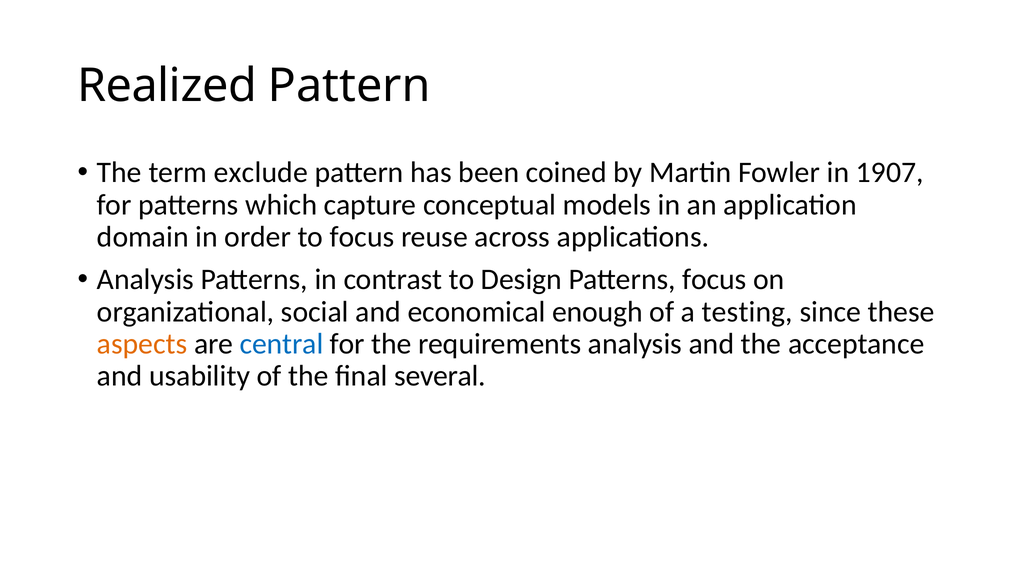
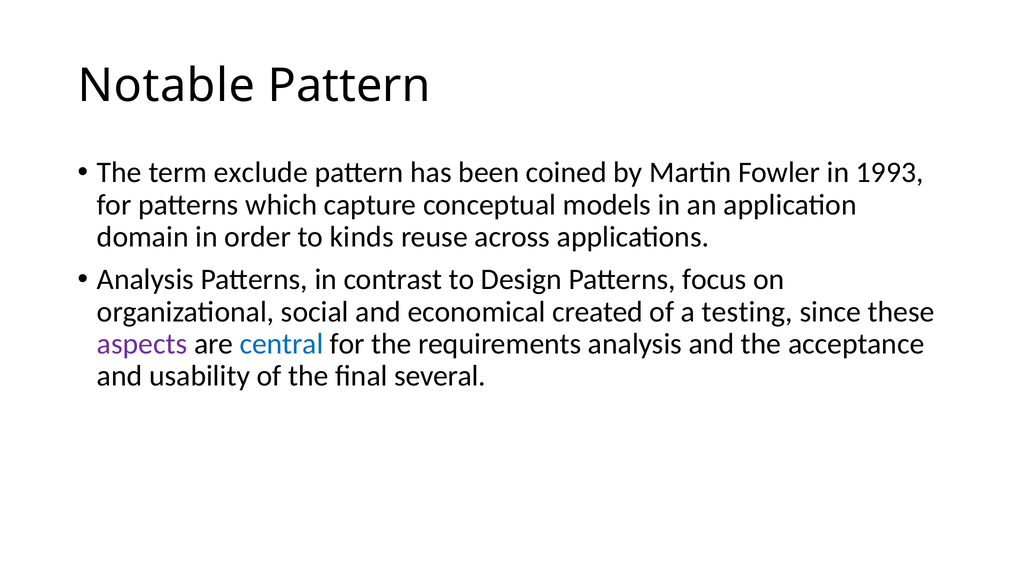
Realized: Realized -> Notable
1907: 1907 -> 1993
to focus: focus -> kinds
enough: enough -> created
aspects colour: orange -> purple
